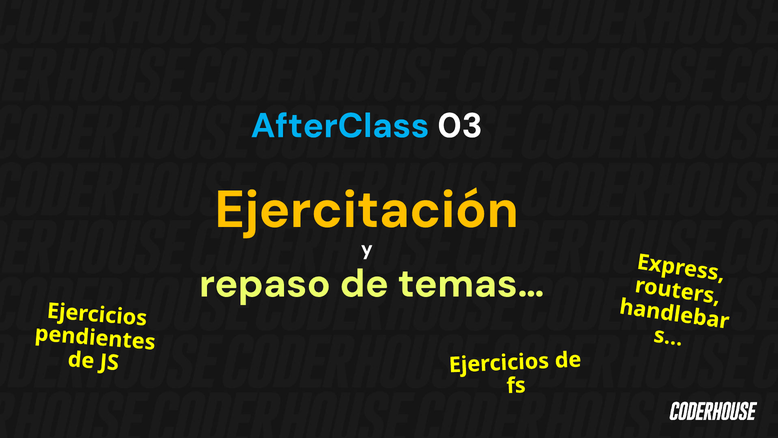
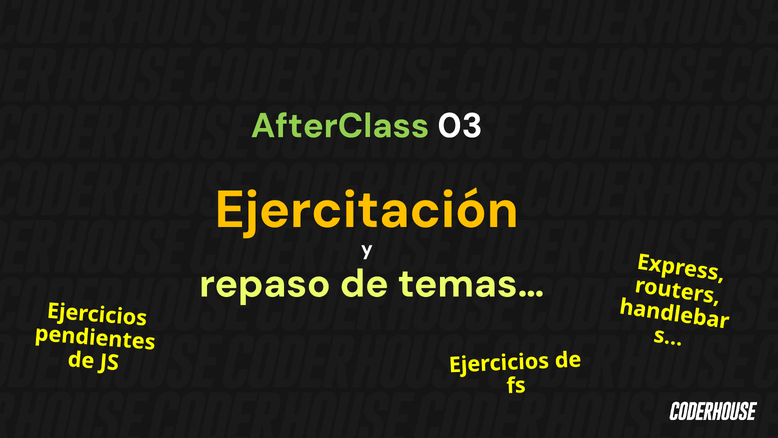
AfterClass colour: light blue -> light green
